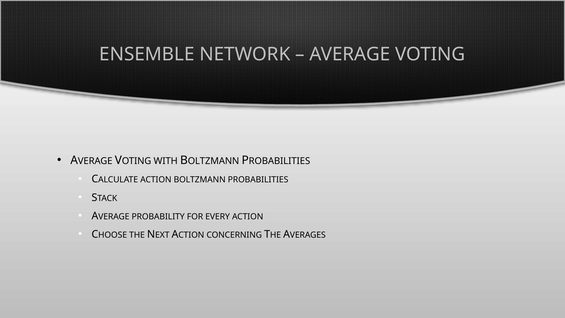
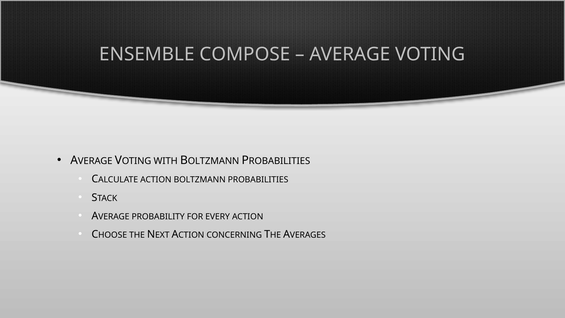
NETWORK: NETWORK -> COMPOSE
